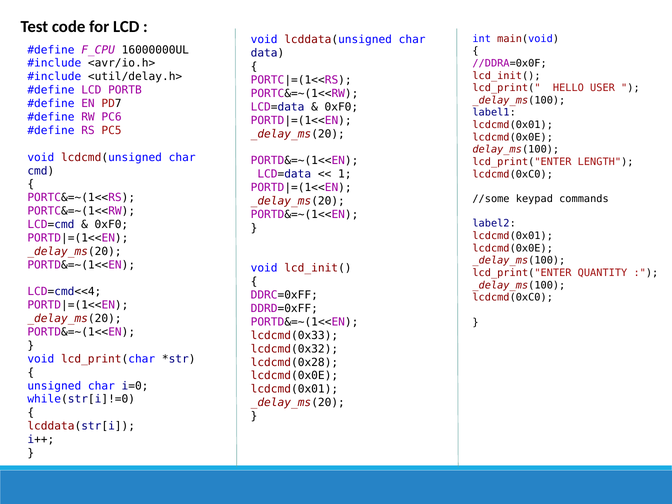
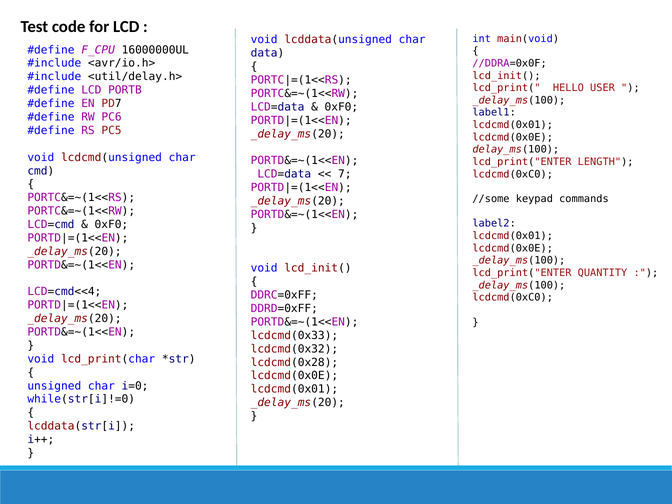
1: 1 -> 7
